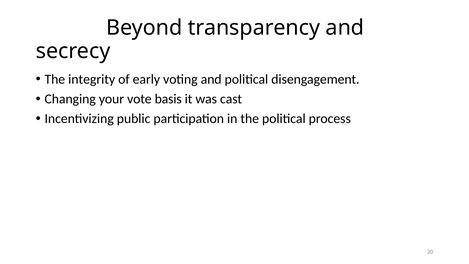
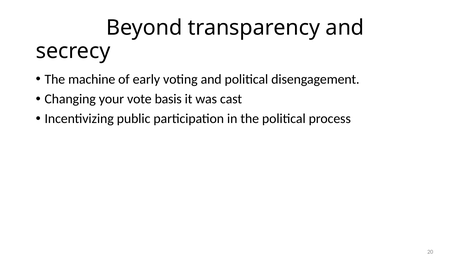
integrity: integrity -> machine
